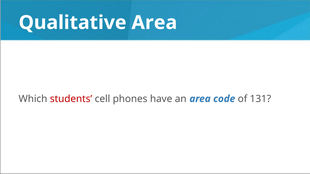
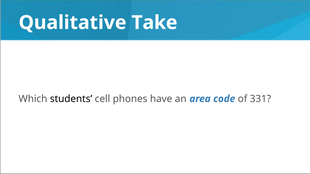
Qualitative Area: Area -> Take
students colour: red -> black
131: 131 -> 331
